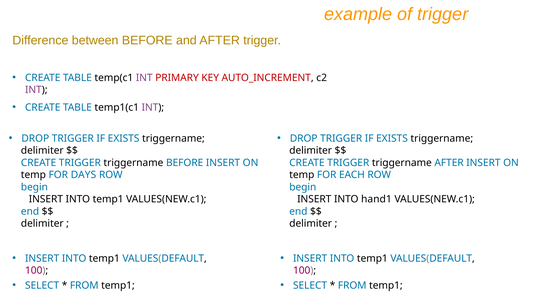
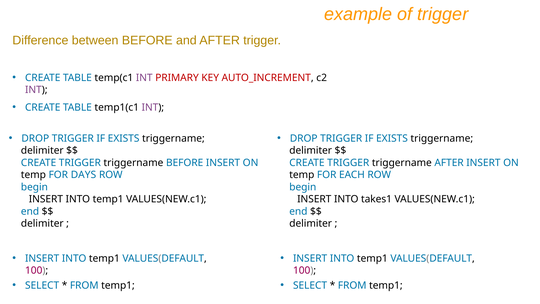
hand1: hand1 -> takes1
